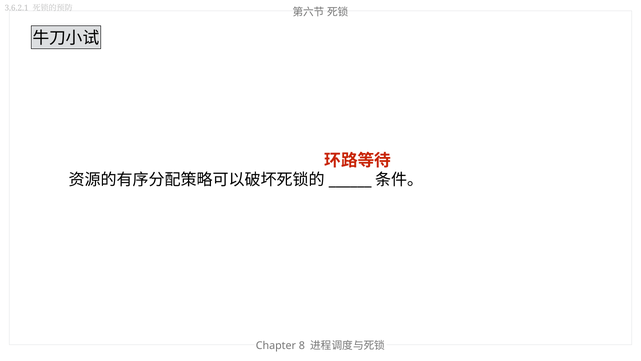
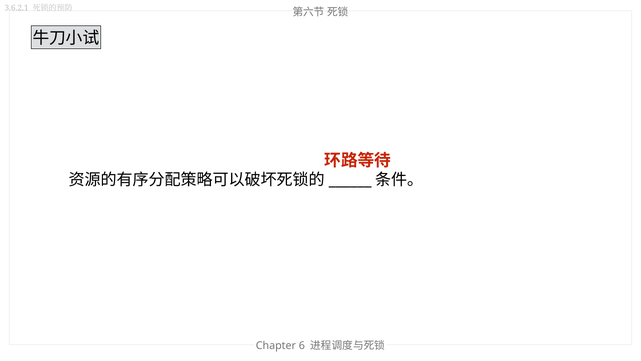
8: 8 -> 6
